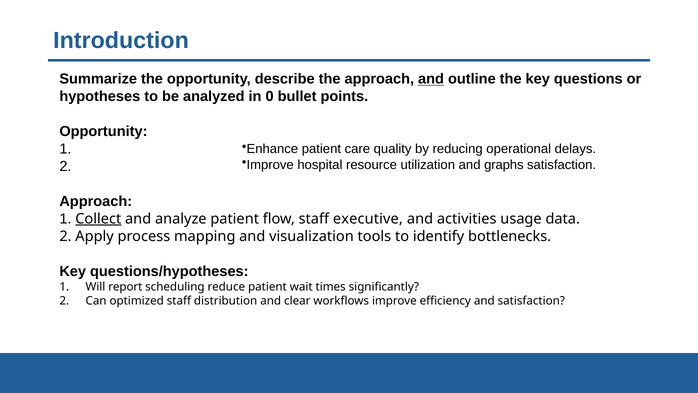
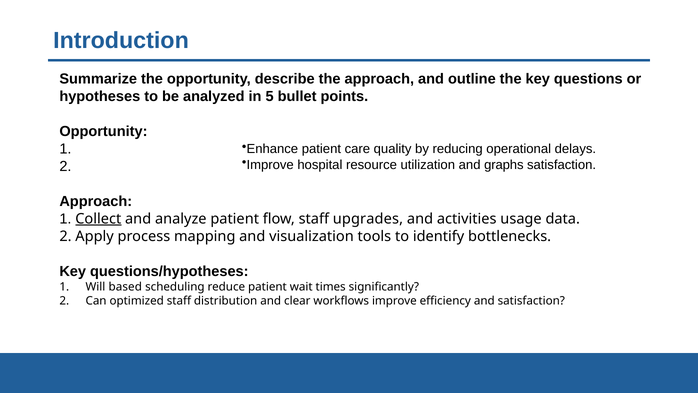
and at (431, 79) underline: present -> none
0: 0 -> 5
executive: executive -> upgrades
report: report -> based
